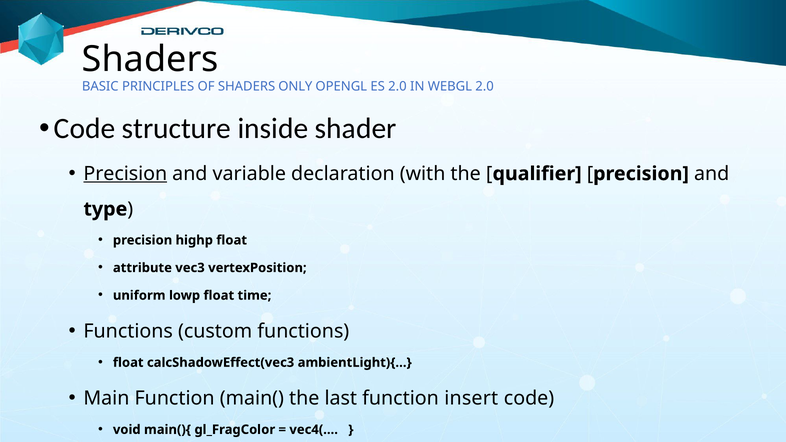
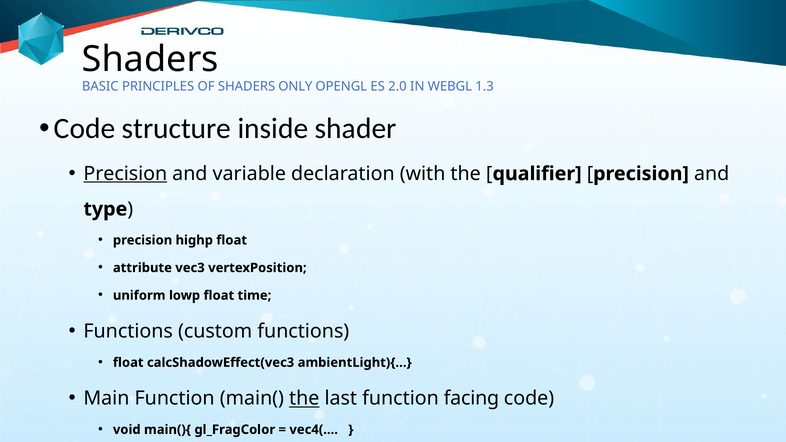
WEBGL 2.0: 2.0 -> 1.3
the at (304, 399) underline: none -> present
insert: insert -> facing
